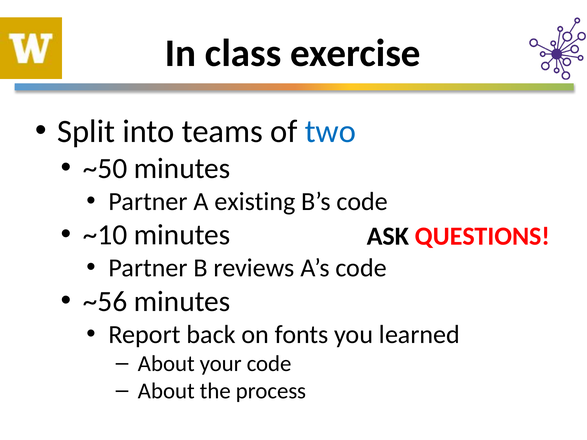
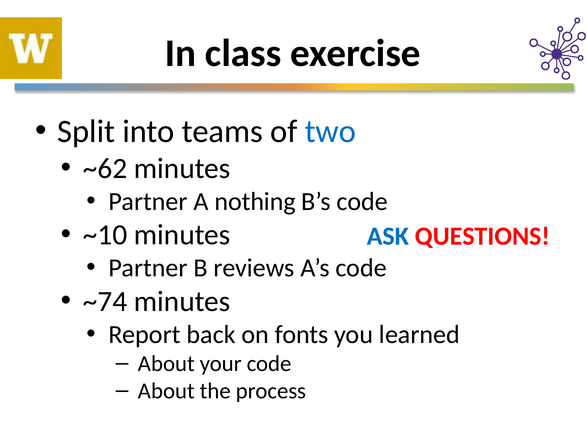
~50: ~50 -> ~62
existing: existing -> nothing
ASK colour: black -> blue
~56: ~56 -> ~74
